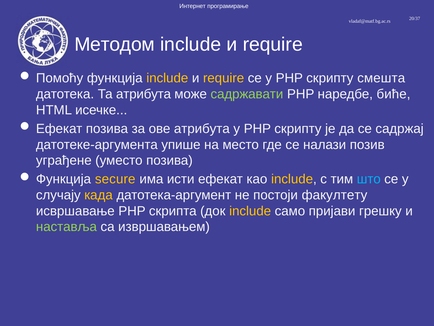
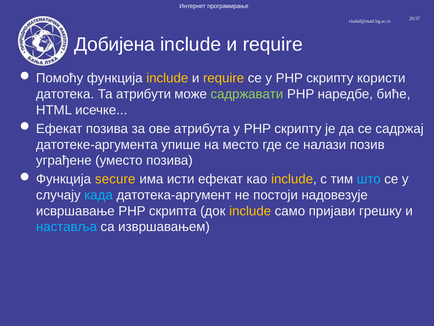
Методом: Методом -> Добијена
смешта: смешта -> користи
Та атрибута: атрибута -> атрибути
када colour: yellow -> light blue
факултету: факултету -> надовезује
наставља colour: light green -> light blue
